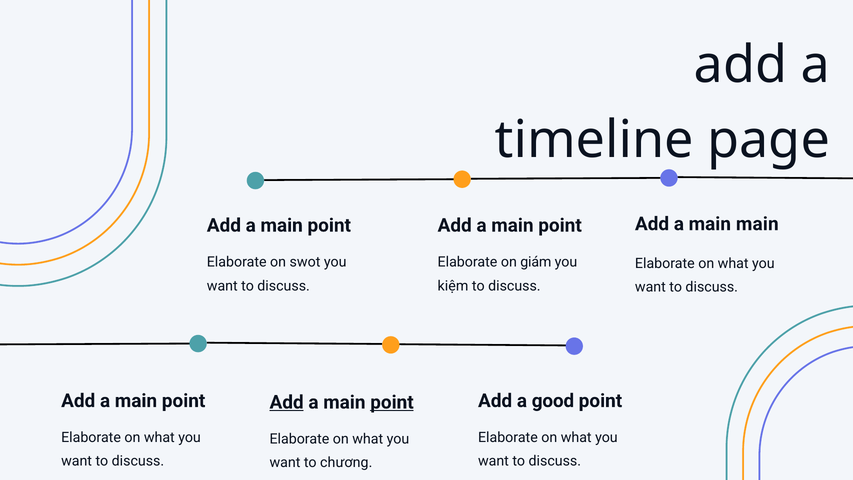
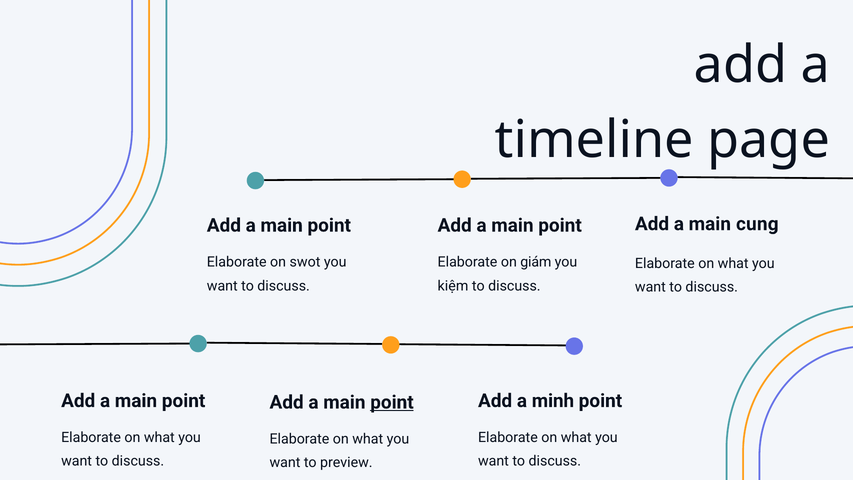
main main: main -> cung
Add at (287, 402) underline: present -> none
good: good -> minh
chương: chương -> preview
